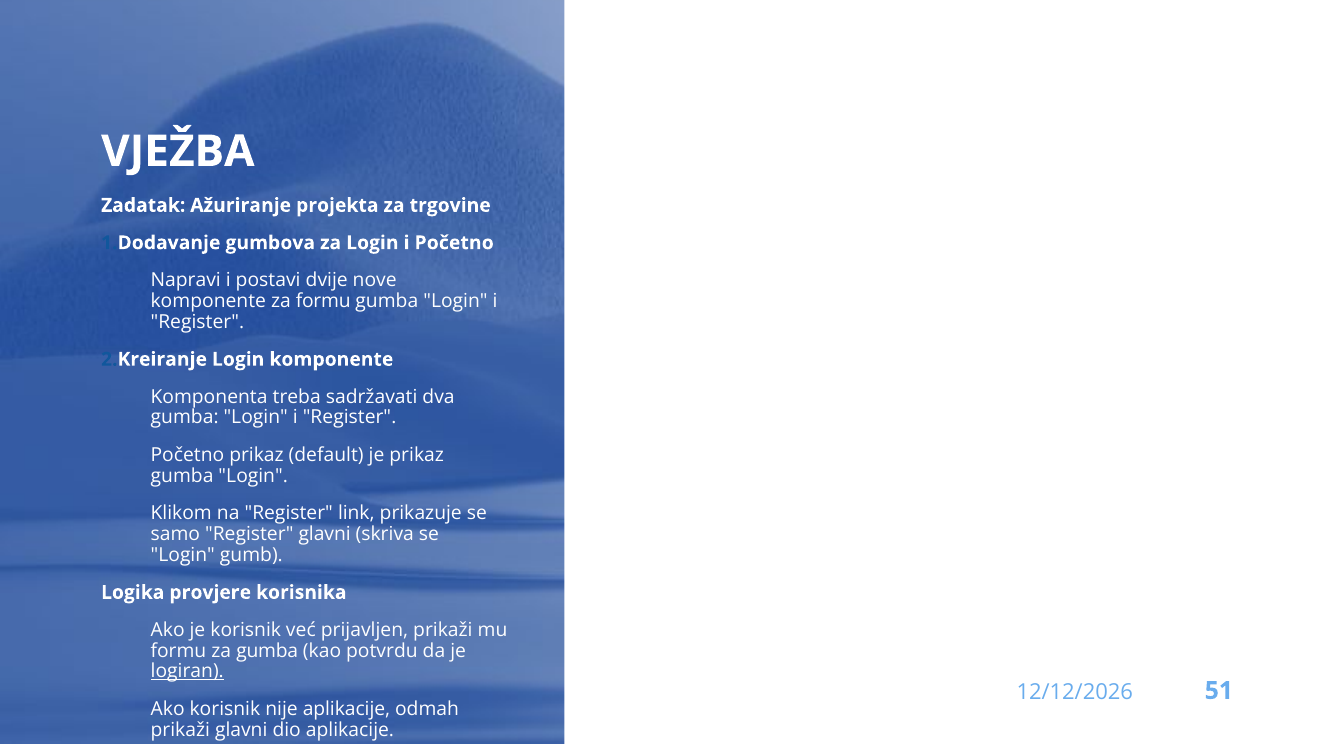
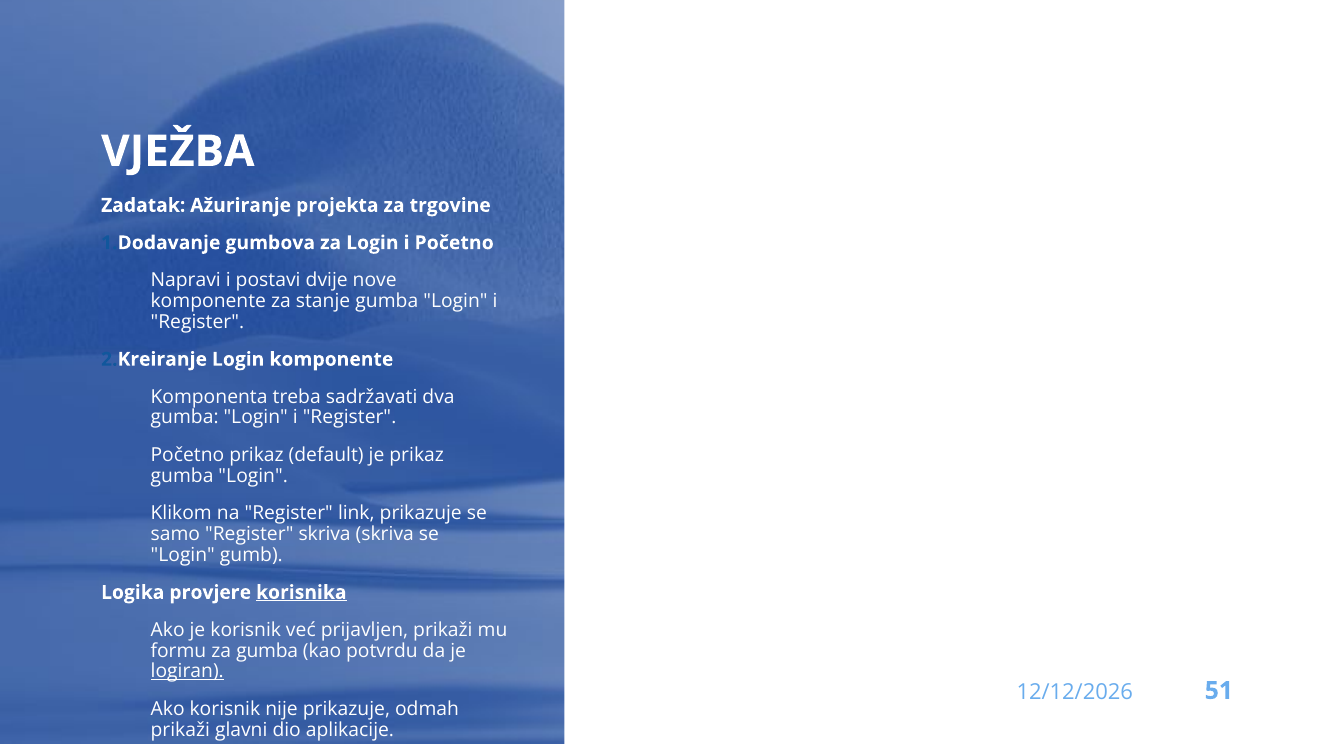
za formu: formu -> stanje
Register glavni: glavni -> skriva
korisnika underline: none -> present
nije aplikacije: aplikacije -> prikazuje
